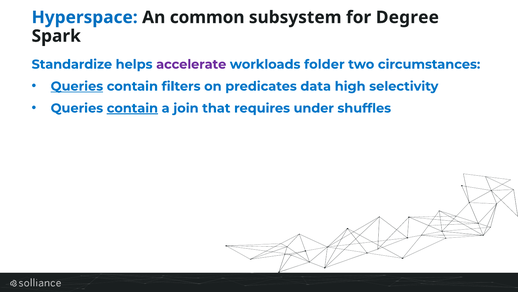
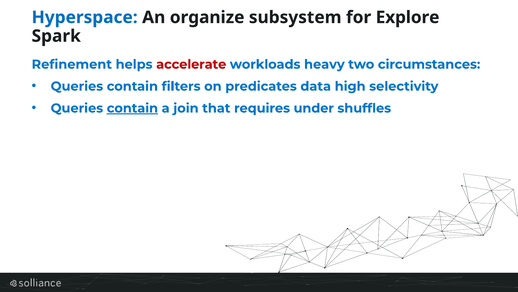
common: common -> organize
Degree: Degree -> Explore
Standardize: Standardize -> Refinement
accelerate colour: purple -> red
folder: folder -> heavy
Queries at (77, 86) underline: present -> none
